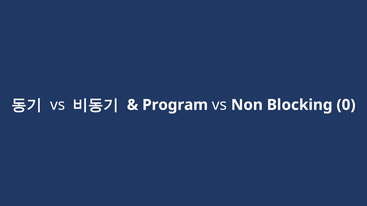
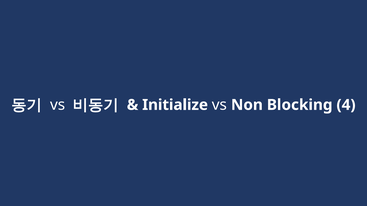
Program: Program -> Initialize
0: 0 -> 4
